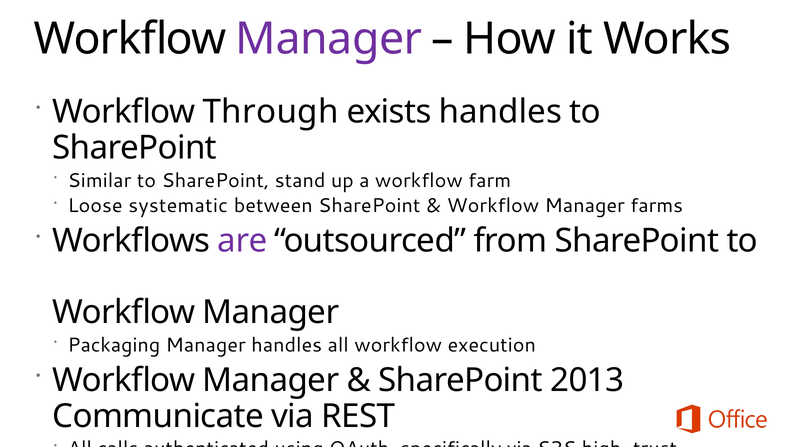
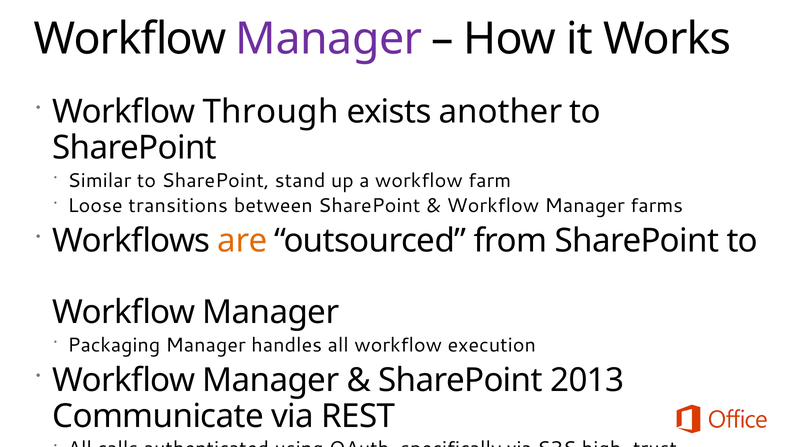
exists handles: handles -> another
systematic: systematic -> transitions
are colour: purple -> orange
